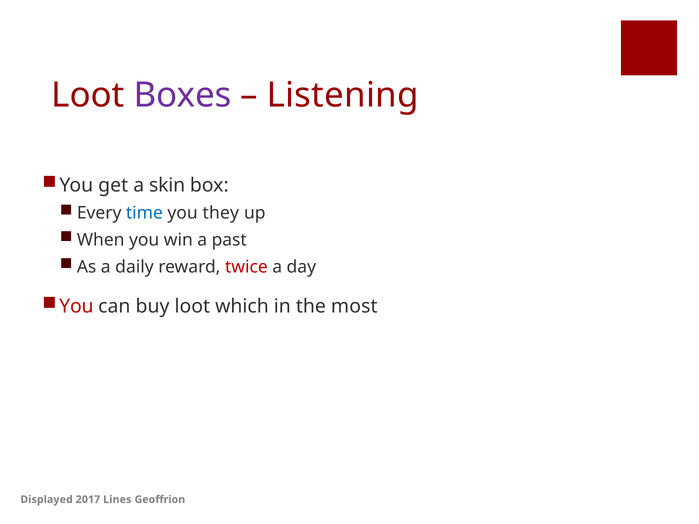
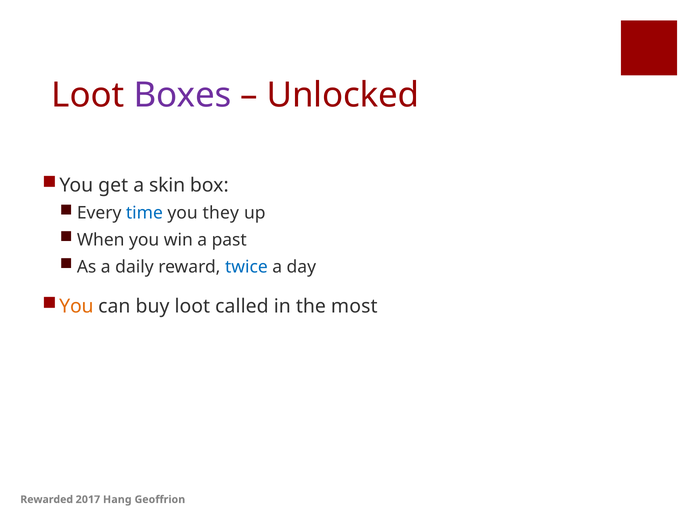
Listening: Listening -> Unlocked
twice colour: red -> blue
You at (76, 307) colour: red -> orange
which: which -> called
Displayed: Displayed -> Rewarded
Lines: Lines -> Hang
